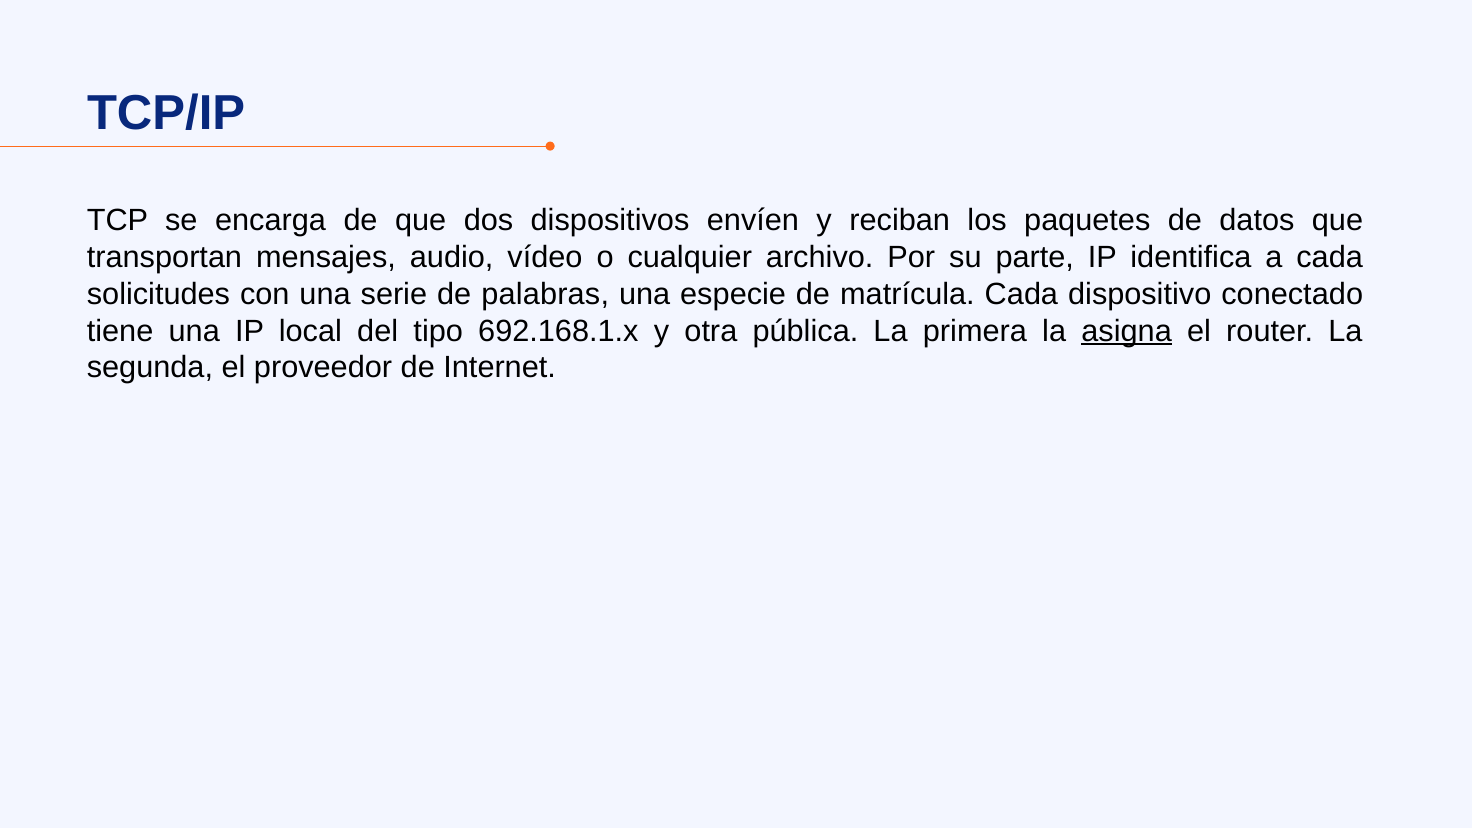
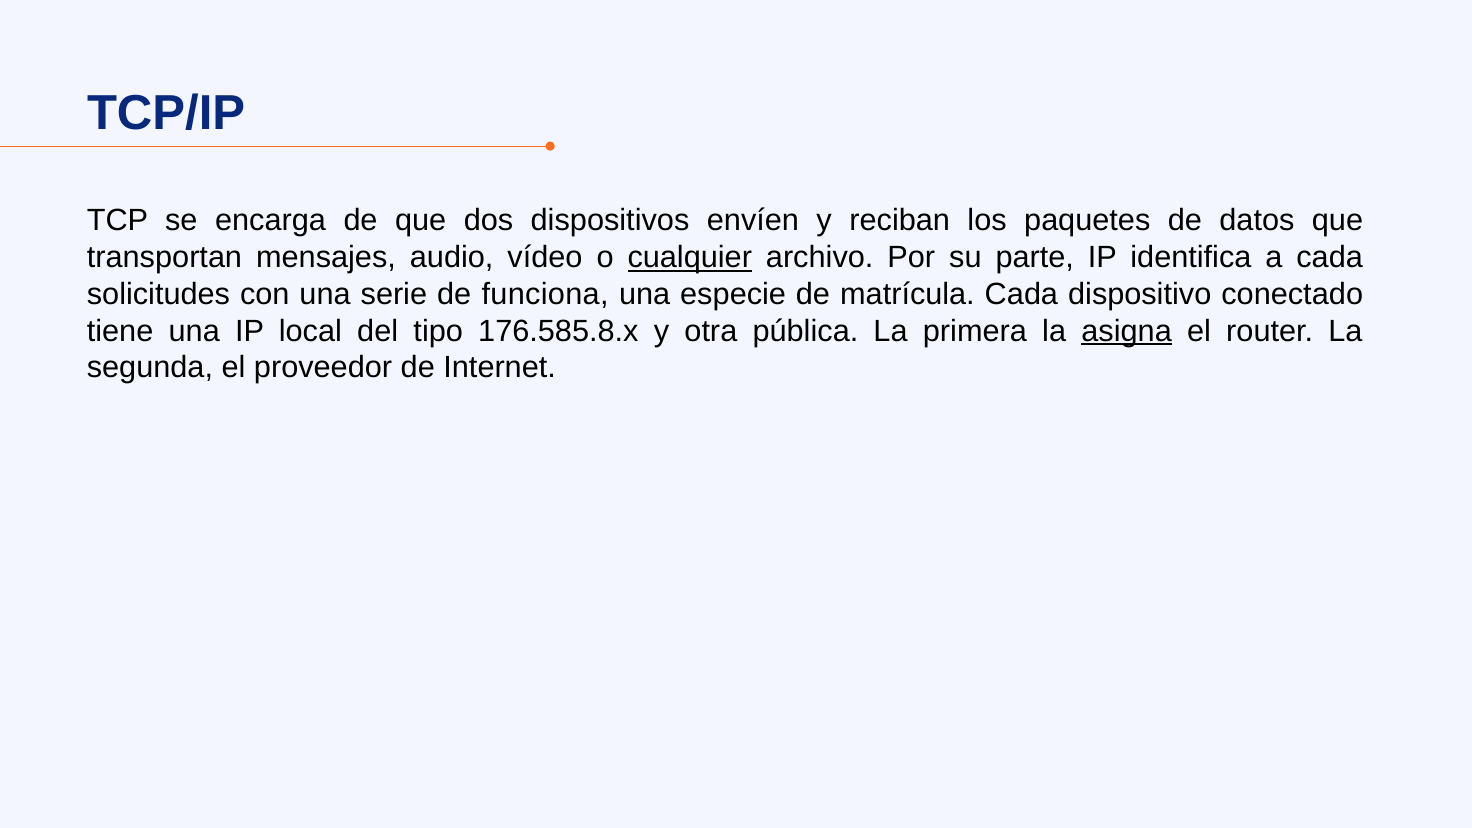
cualquier underline: none -> present
palabras: palabras -> funciona
692.168.1.x: 692.168.1.x -> 176.585.8.x
